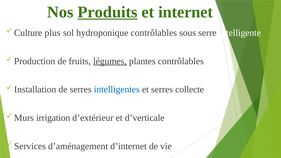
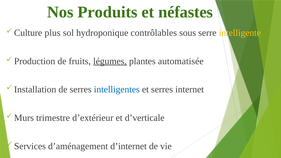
Produits underline: present -> none
internet: internet -> néfastes
intelligente colour: white -> yellow
plantes contrôlables: contrôlables -> automatisée
collecte: collecte -> internet
irrigation: irrigation -> trimestre
